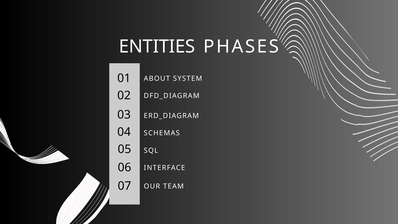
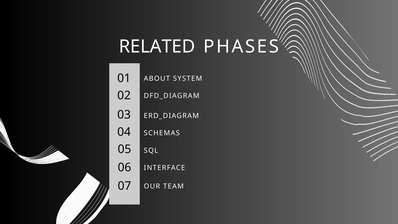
ENTITIES: ENTITIES -> RELATED
